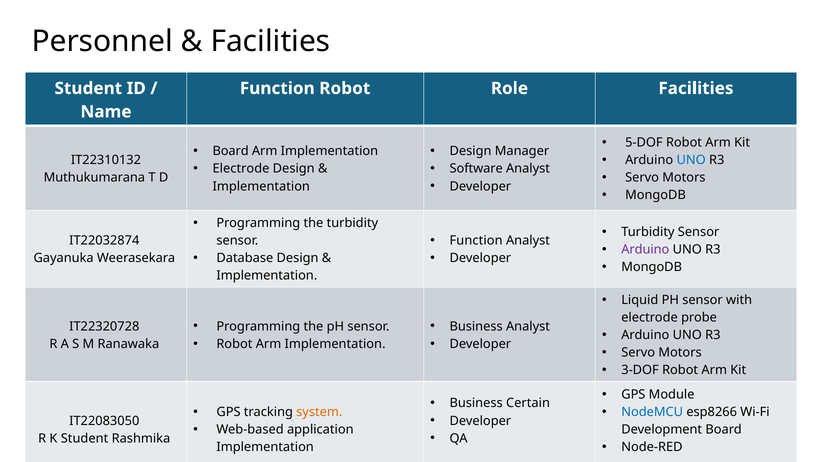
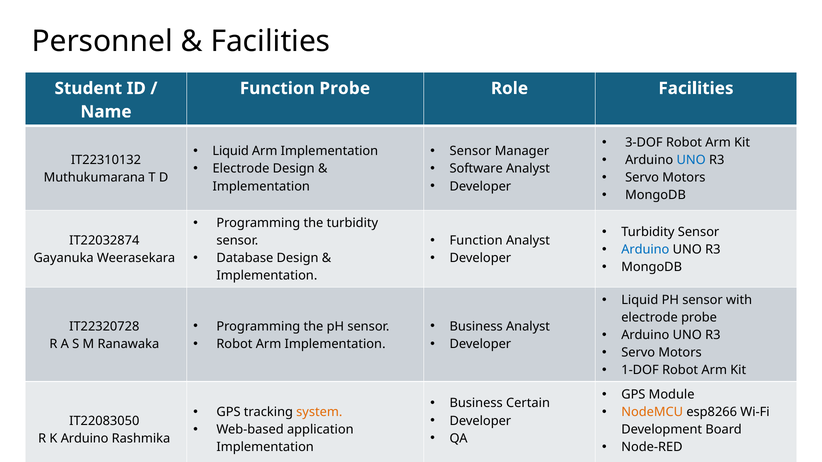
Function Robot: Robot -> Probe
5-DOF: 5-DOF -> 3-DOF
Board at (231, 151): Board -> Liquid
Design at (471, 151): Design -> Sensor
Arduino at (645, 250) colour: purple -> blue
3-DOF: 3-DOF -> 1-DOF
NodeMCU colour: blue -> orange
K Student: Student -> Arduino
